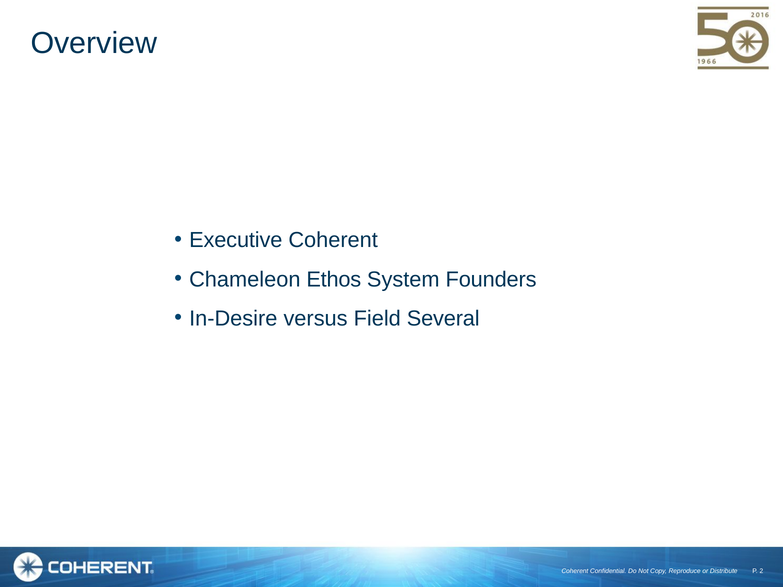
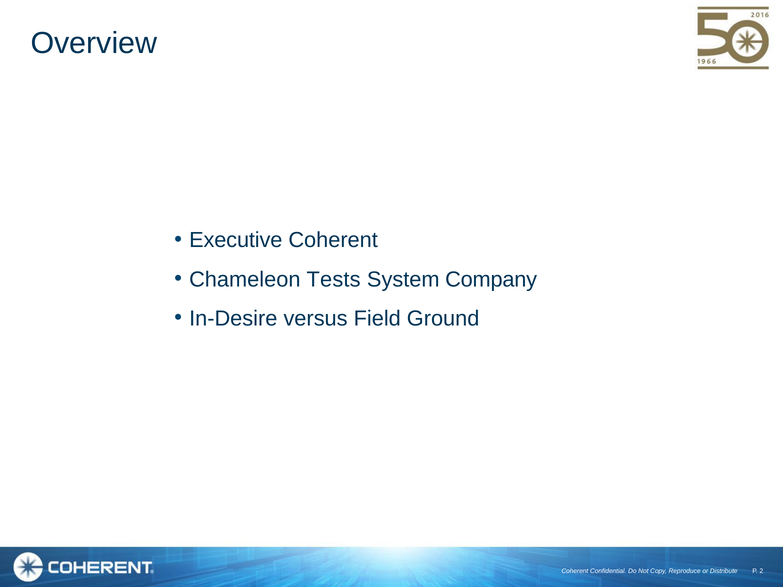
Ethos: Ethos -> Tests
Founders: Founders -> Company
Several: Several -> Ground
